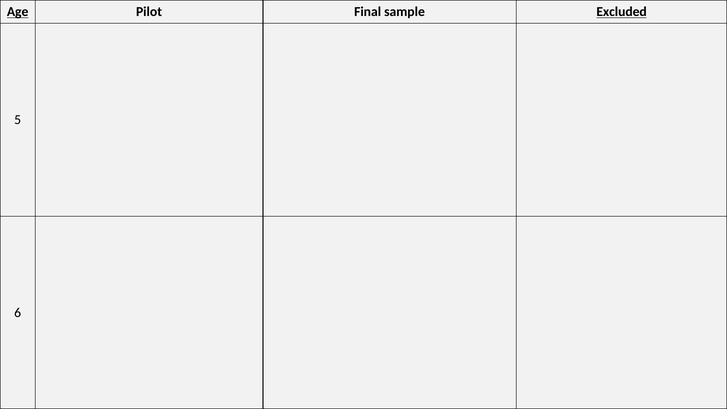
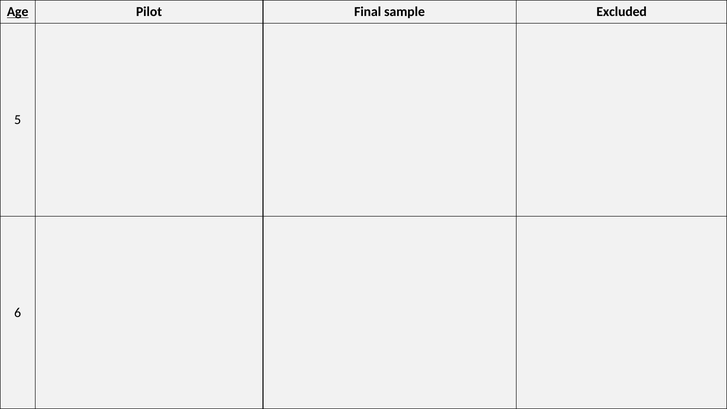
Excluded underline: present -> none
